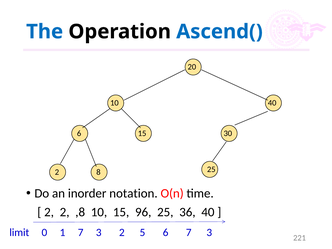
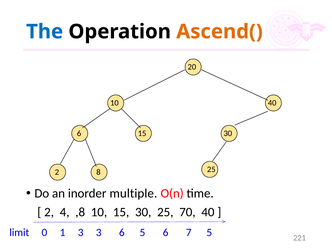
Ascend( colour: blue -> orange
notation: notation -> multiple
2 2: 2 -> 4
15 96: 96 -> 30
36: 36 -> 70
1 7: 7 -> 3
3 2: 2 -> 6
6 7 3: 3 -> 5
